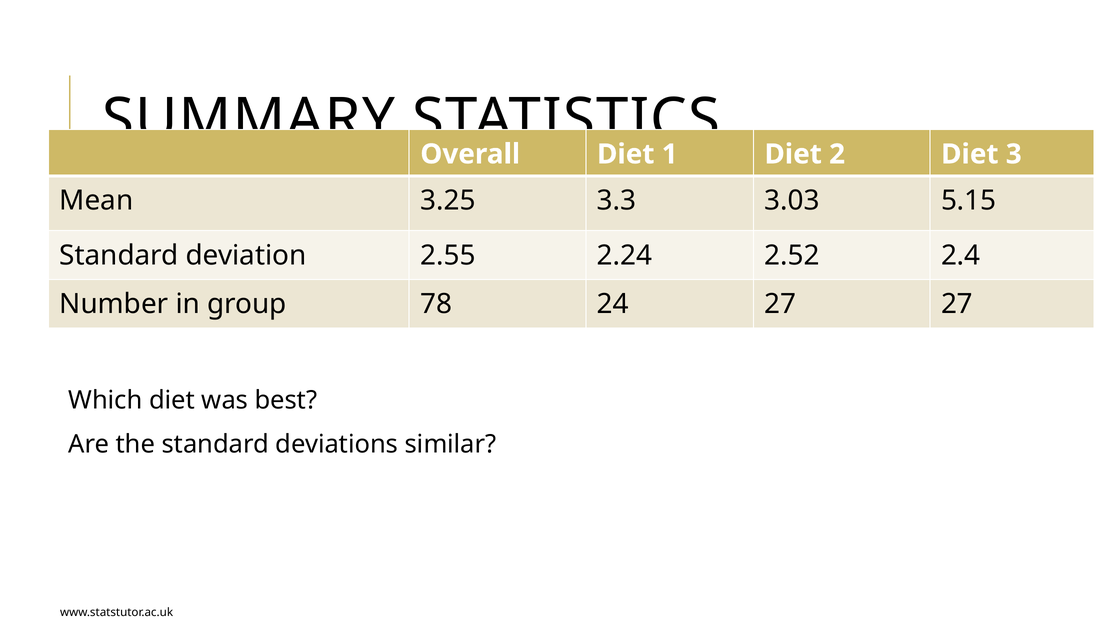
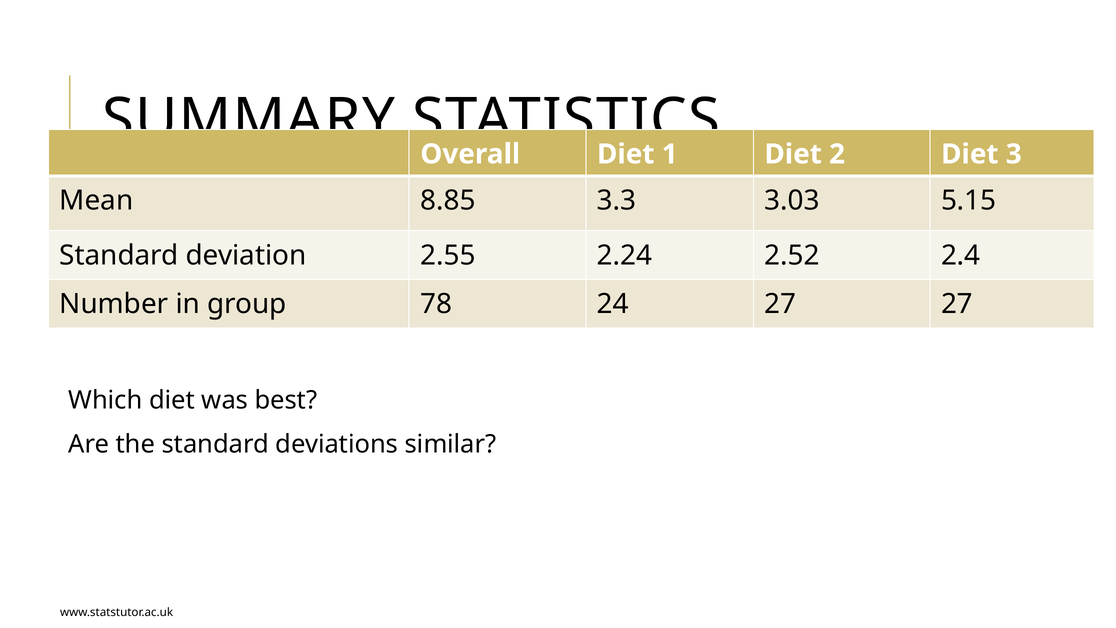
3.25: 3.25 -> 8.85
